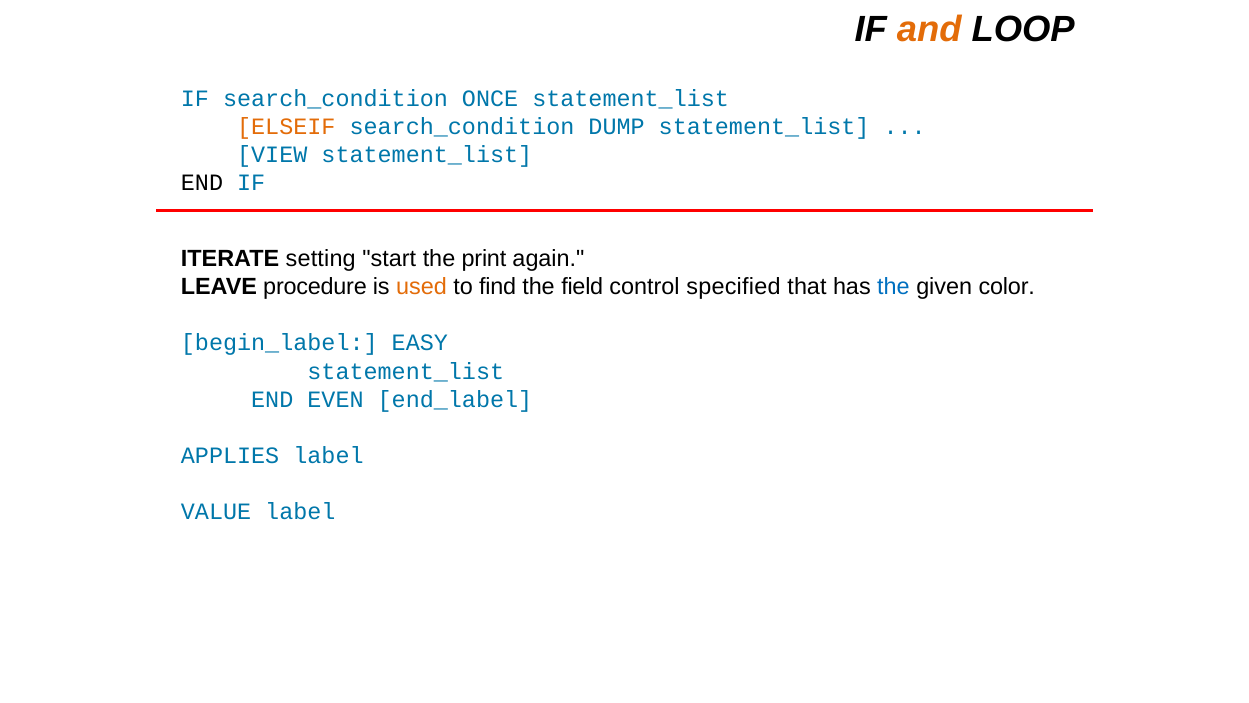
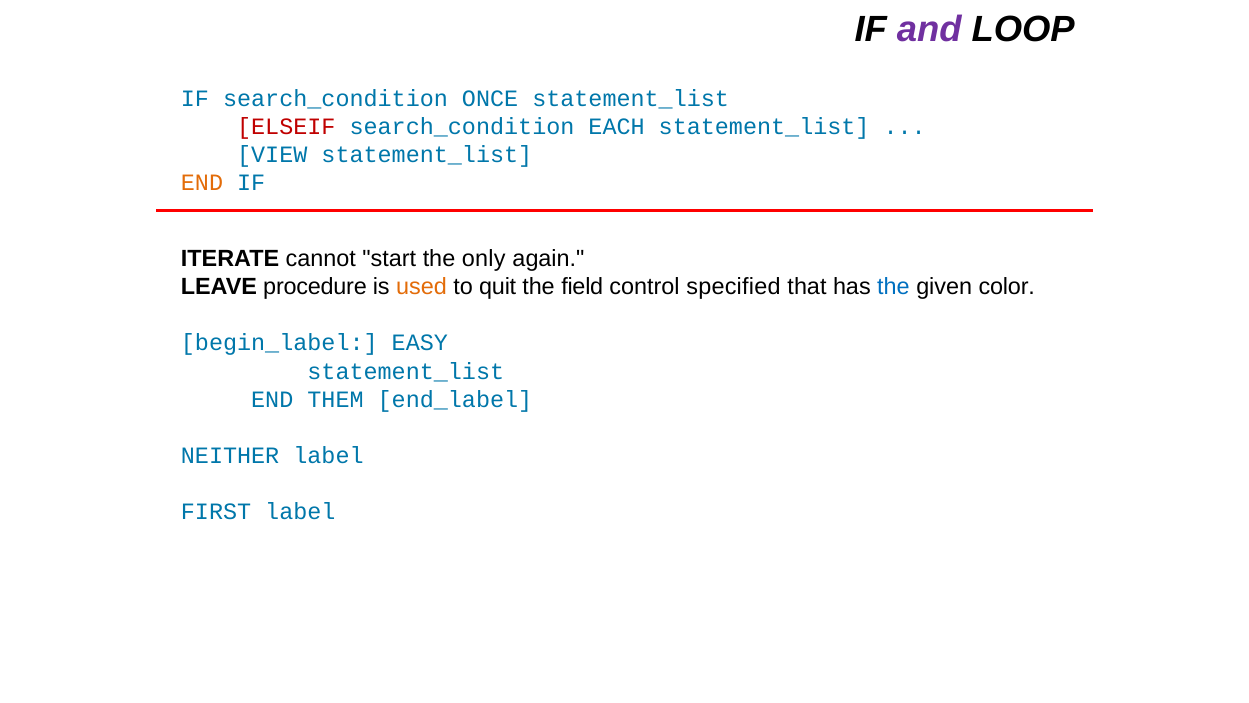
and colour: orange -> purple
ELSEIF colour: orange -> red
DUMP: DUMP -> EACH
END at (202, 183) colour: black -> orange
setting: setting -> cannot
print: print -> only
find: find -> quit
EVEN: EVEN -> THEM
APPLIES: APPLIES -> NEITHER
VALUE: VALUE -> FIRST
